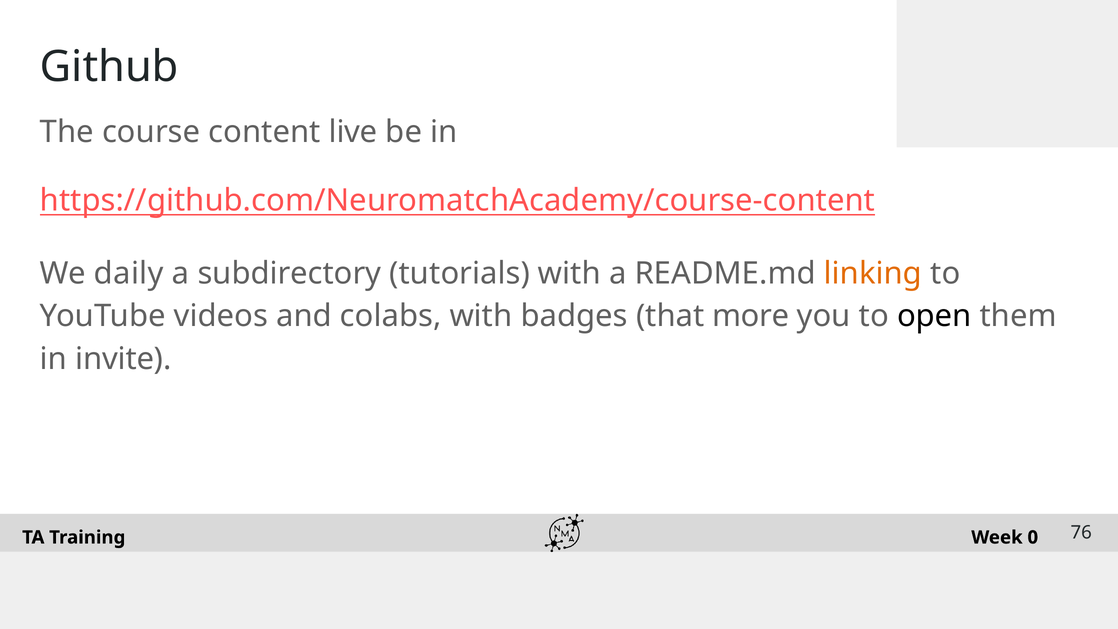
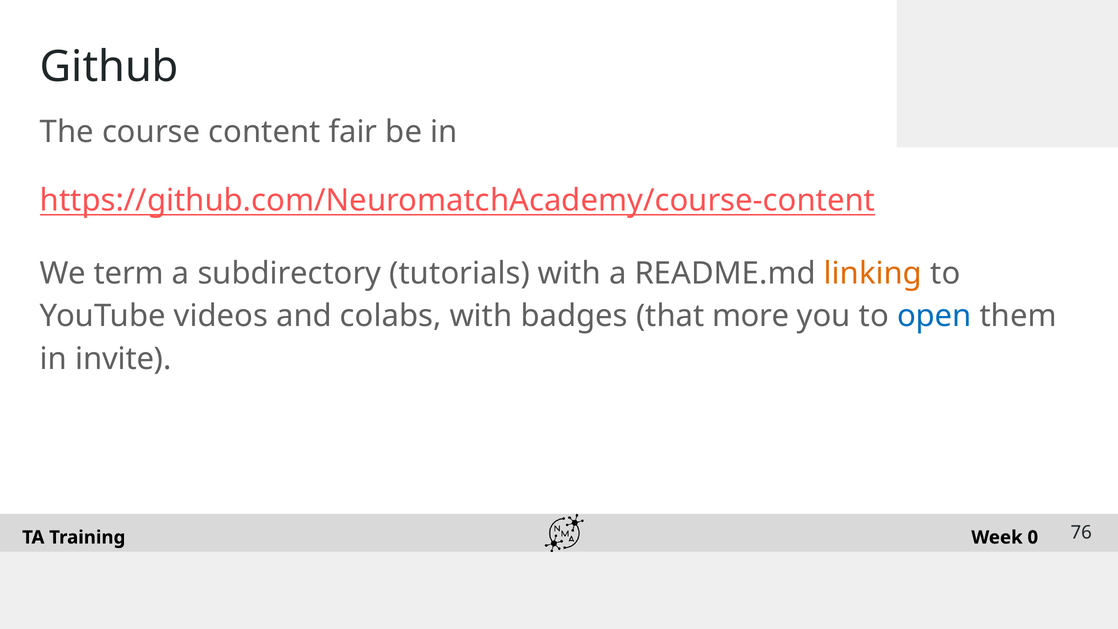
live: live -> fair
daily: daily -> term
open colour: black -> blue
